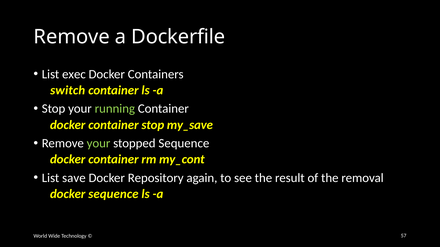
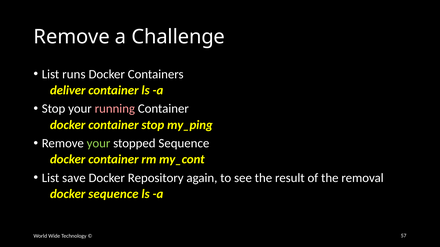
Dockerfile: Dockerfile -> Challenge
exec: exec -> runs
switch: switch -> deliver
running colour: light green -> pink
my_save: my_save -> my_ping
